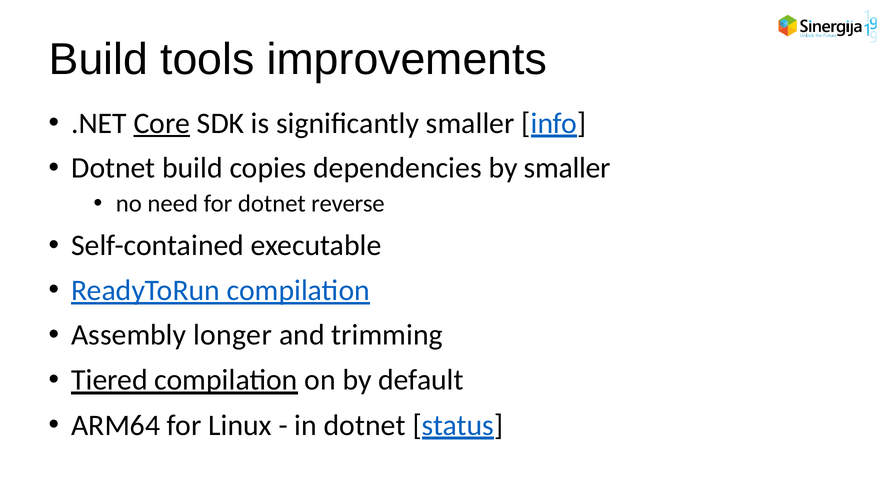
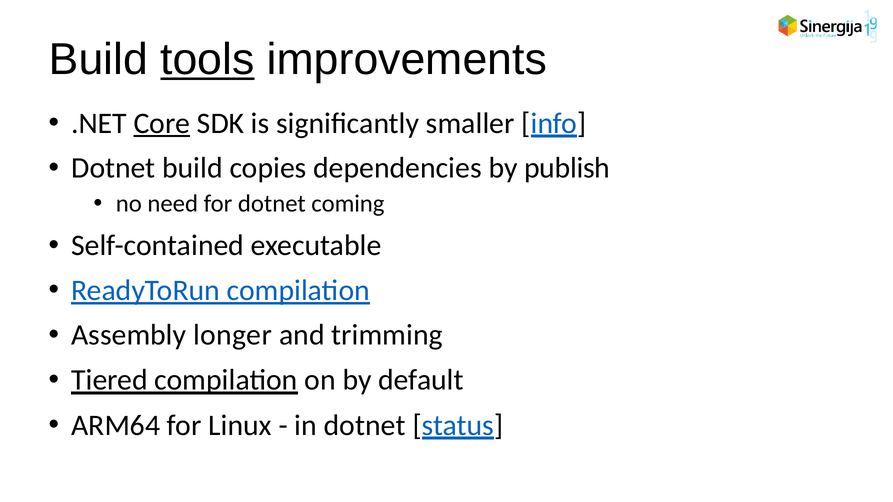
tools underline: none -> present
by smaller: smaller -> publish
reverse: reverse -> coming
